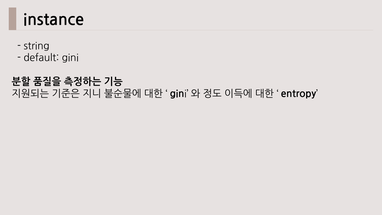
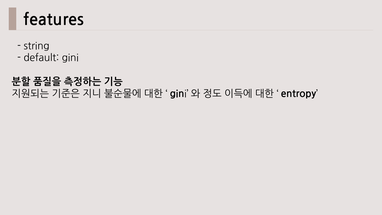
instance: instance -> features
